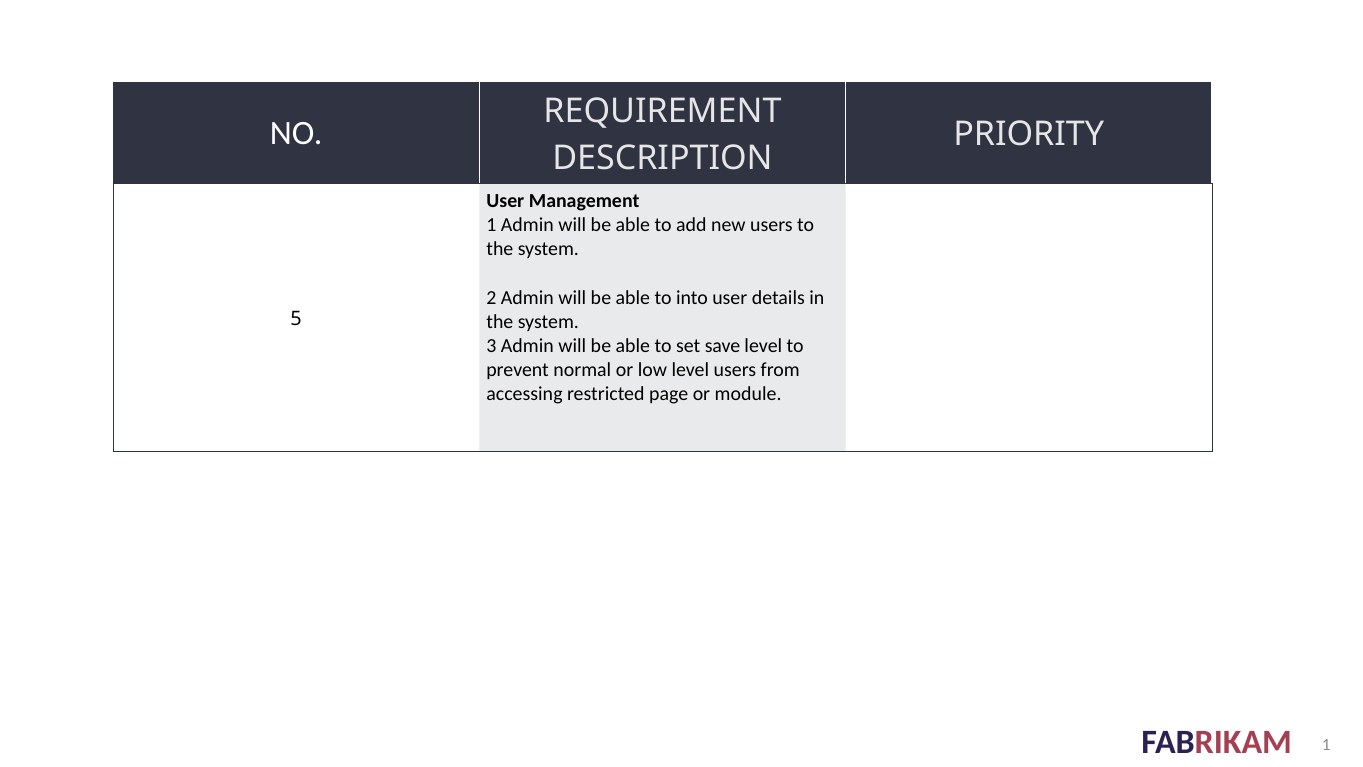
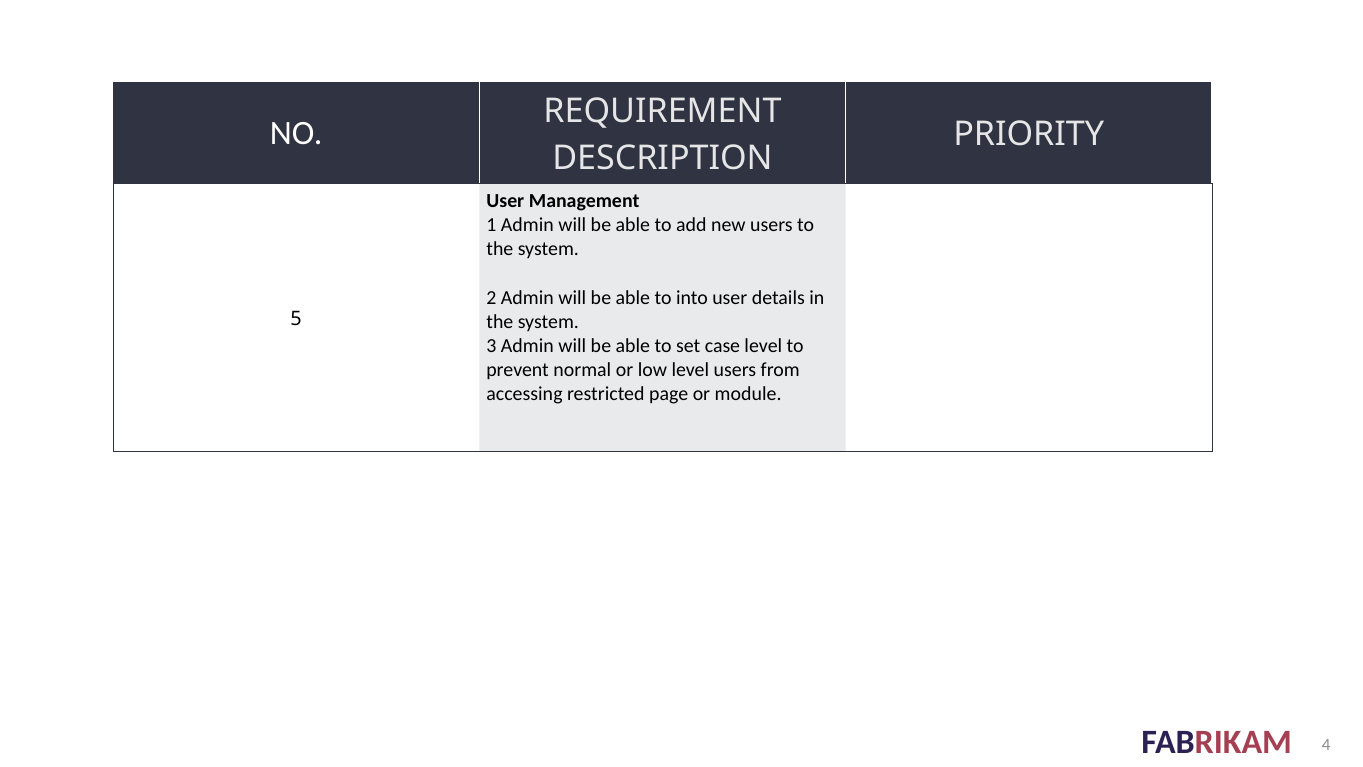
save: save -> case
1 at (1326, 745): 1 -> 4
